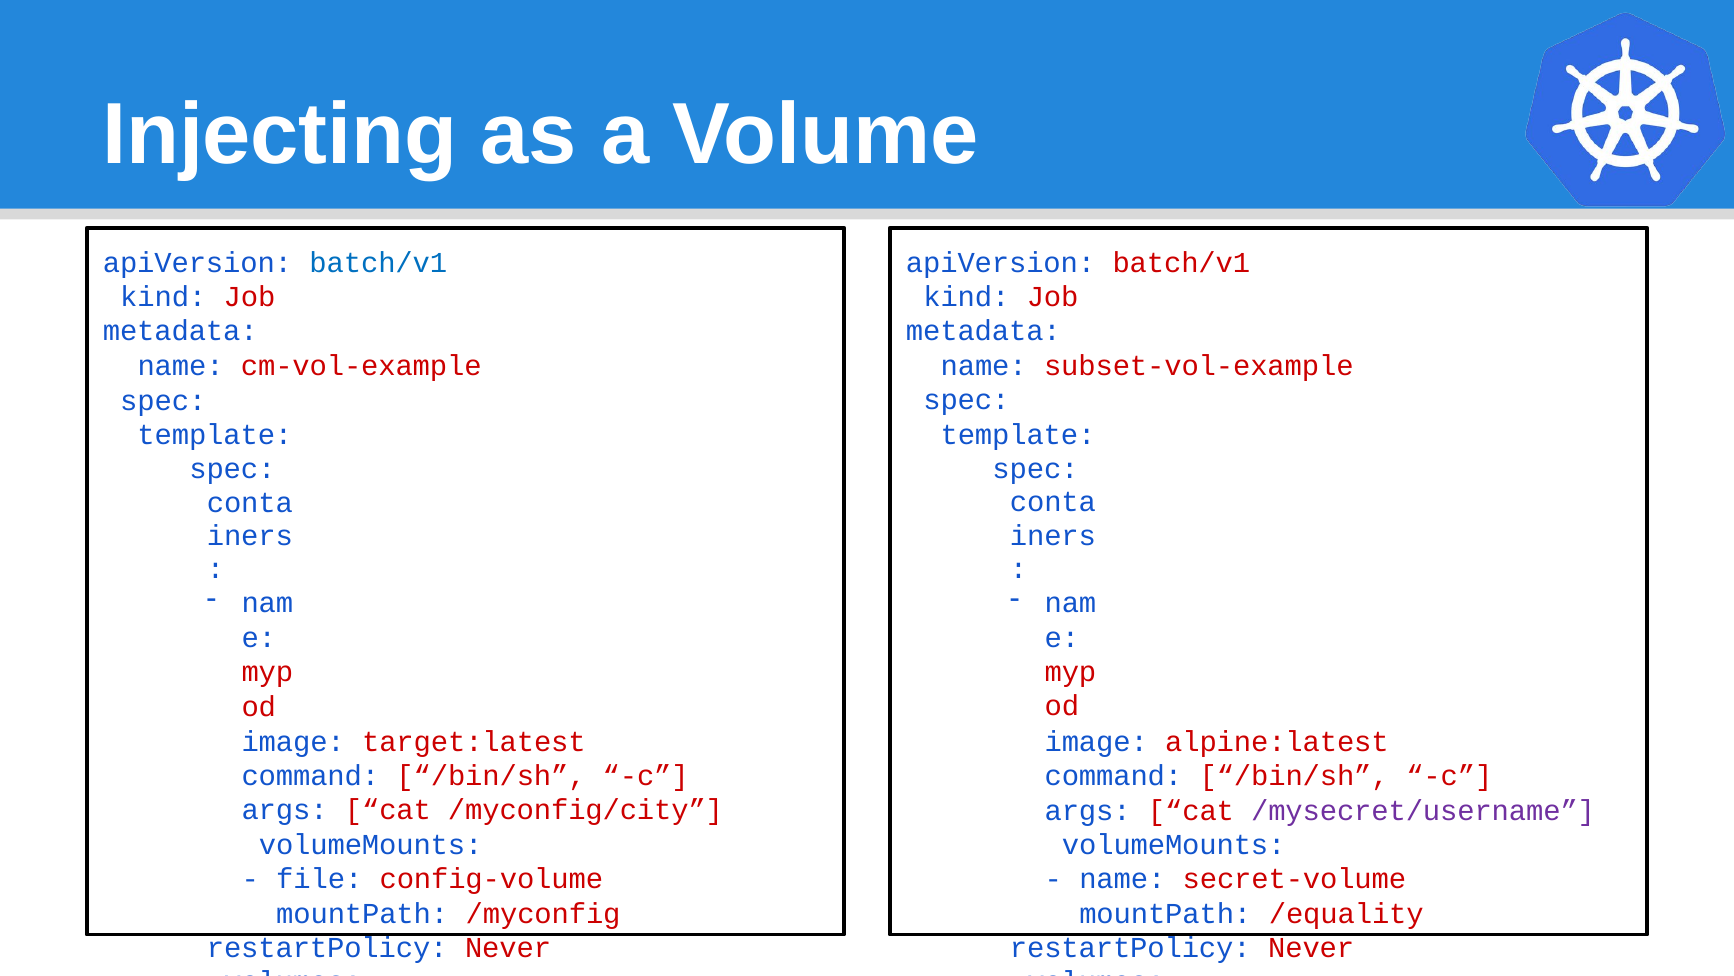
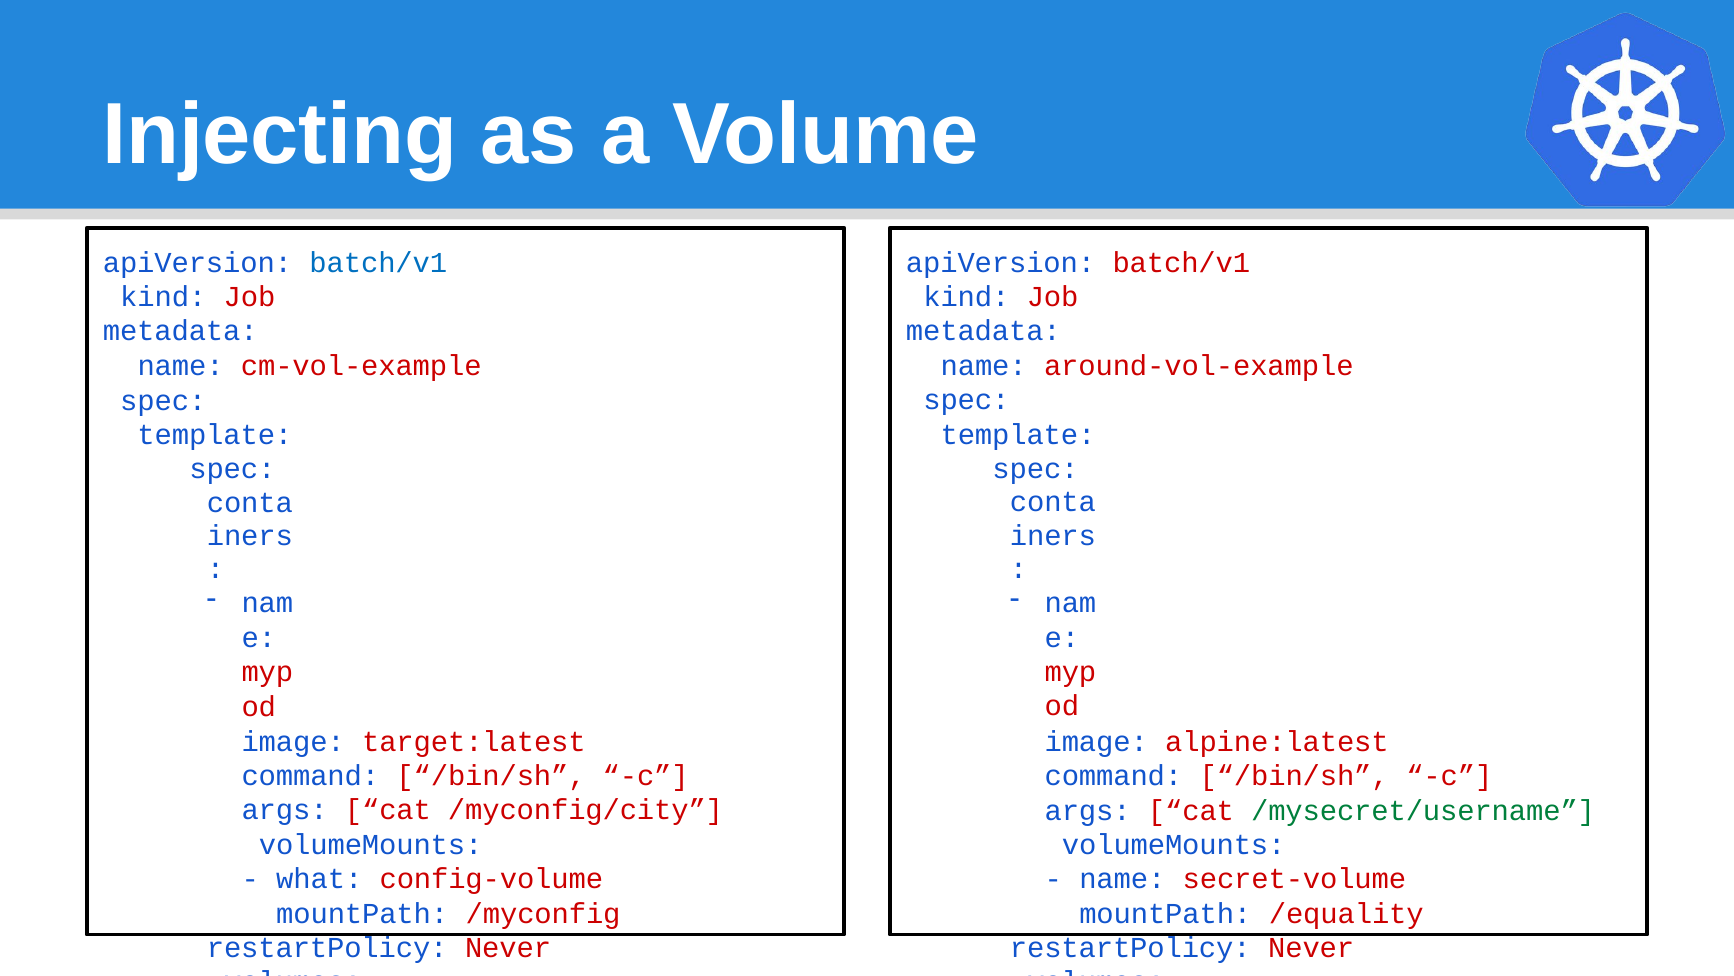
subset-vol-example: subset-vol-example -> around-vol-example
/mysecret/username colour: purple -> green
file: file -> what
